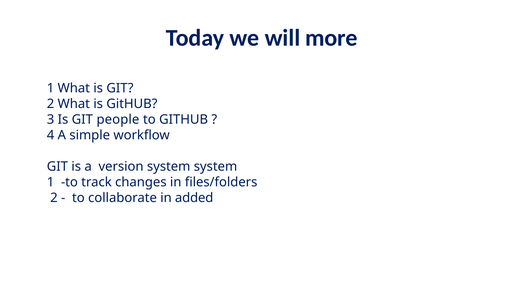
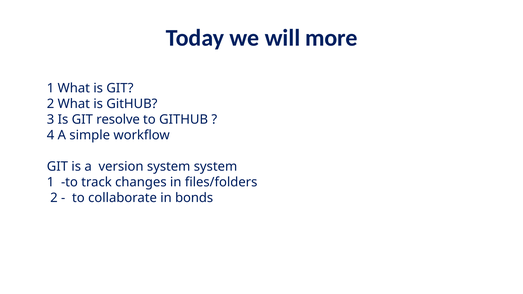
people: people -> resolve
added: added -> bonds
